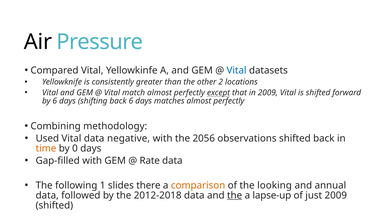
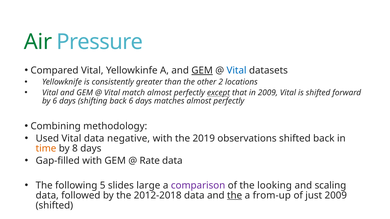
Air colour: black -> green
GEM at (202, 71) underline: none -> present
2056: 2056 -> 2019
0: 0 -> 8
1: 1 -> 5
there: there -> large
comparison colour: orange -> purple
annual: annual -> scaling
lapse-up: lapse-up -> from-up
